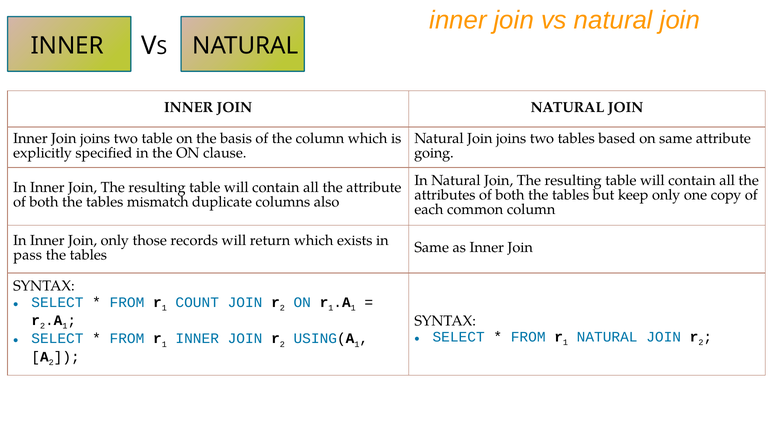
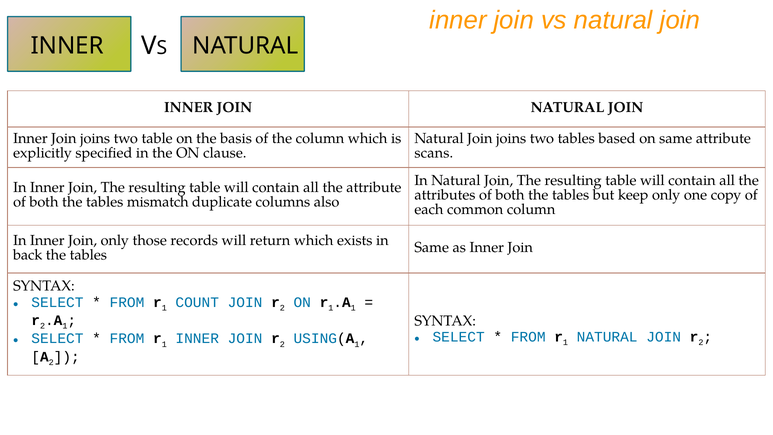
going: going -> scans
pass: pass -> back
